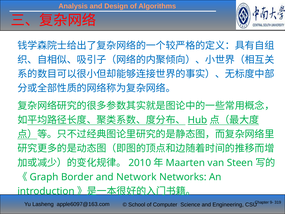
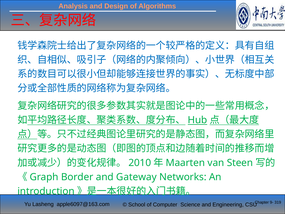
Network: Network -> Gateway
